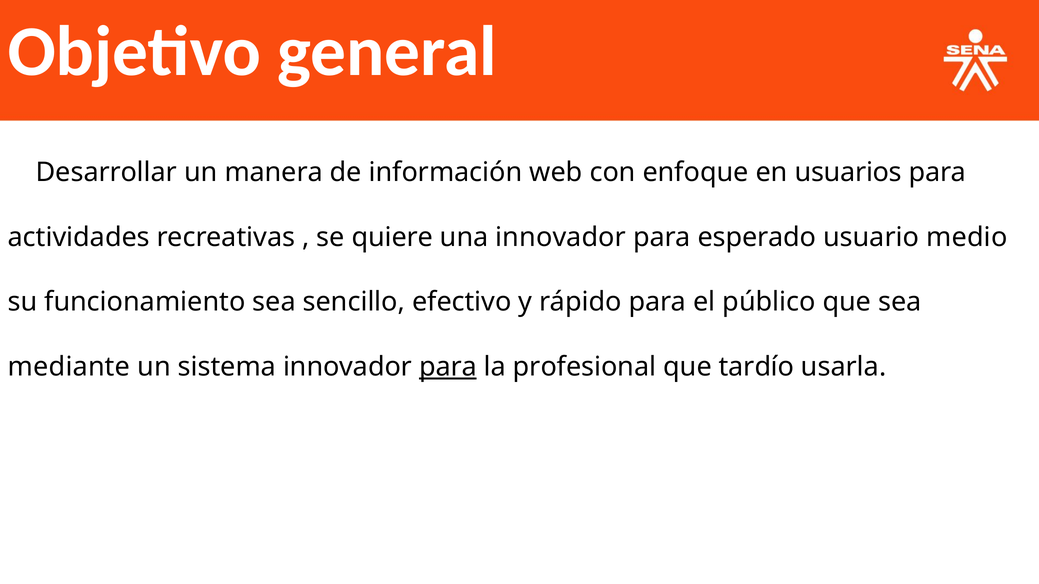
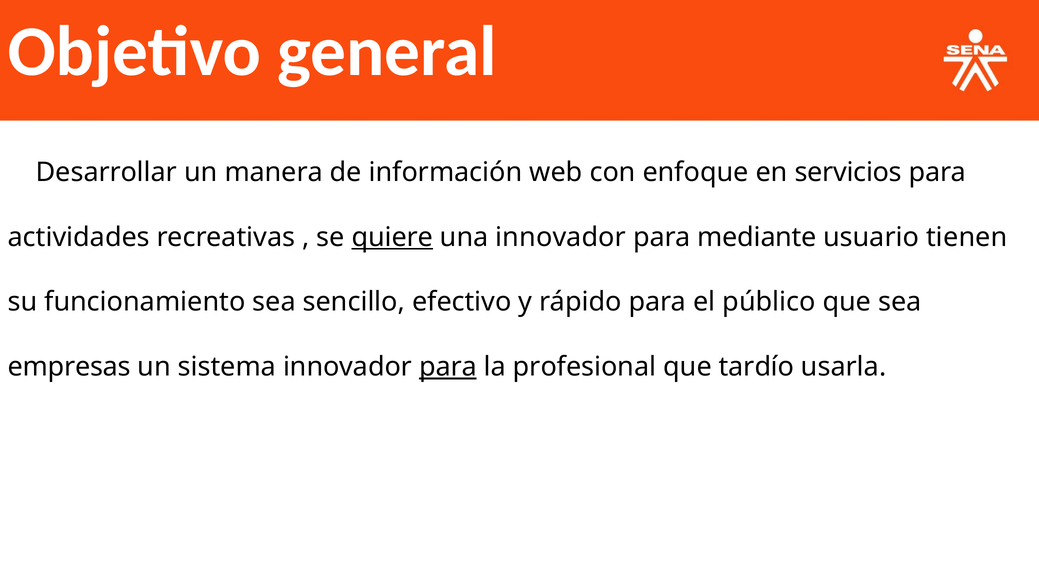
usuarios: usuarios -> servicios
quiere underline: none -> present
esperado: esperado -> mediante
medio: medio -> tienen
mediante: mediante -> empresas
